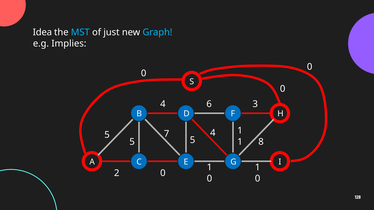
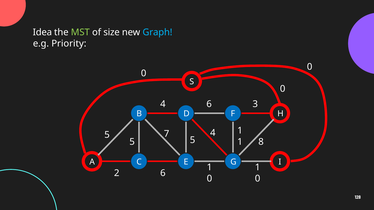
MST colour: light blue -> light green
just: just -> size
Implies: Implies -> Priority
2 0: 0 -> 6
